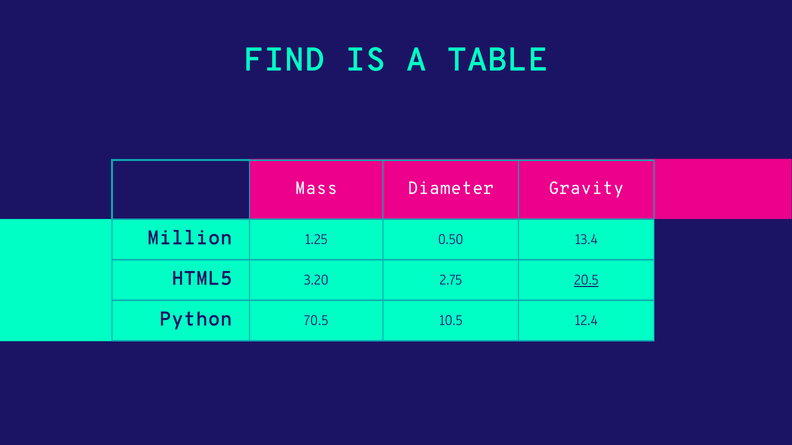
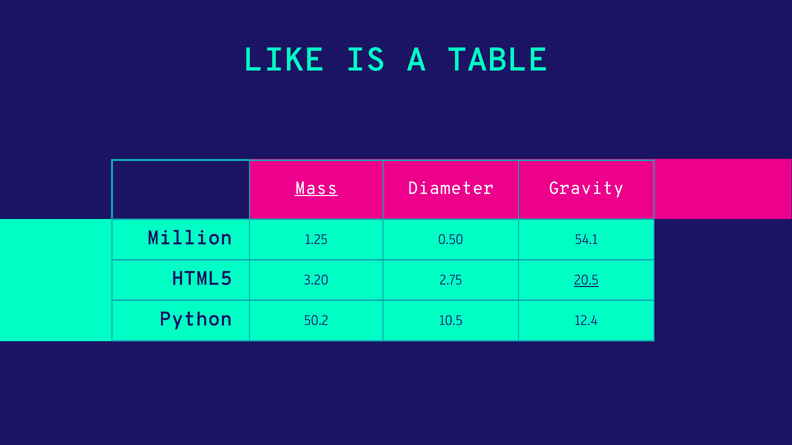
FIND: FIND -> LIKE
Mass underline: none -> present
13.4: 13.4 -> 54.1
70.5: 70.5 -> 50.2
